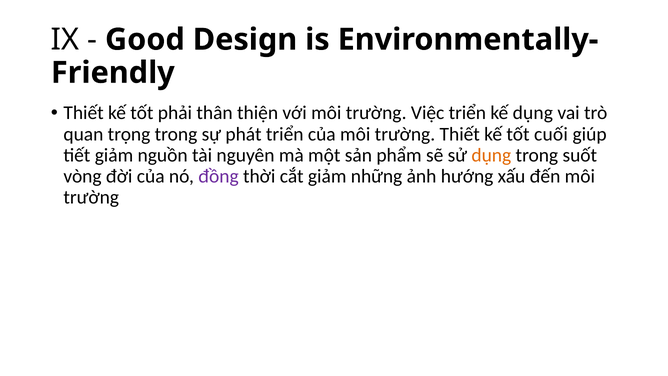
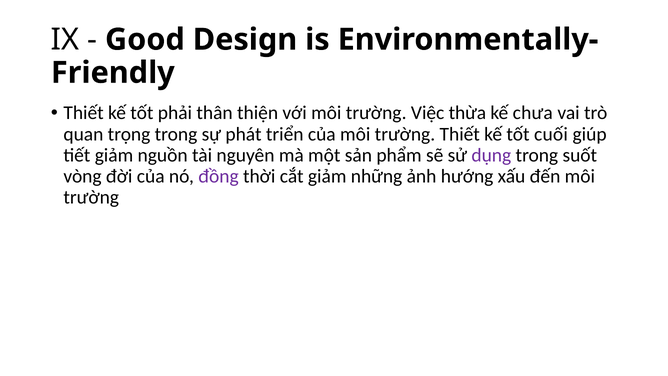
Việc triển: triển -> thừa
kế dụng: dụng -> chưa
dụng at (491, 155) colour: orange -> purple
